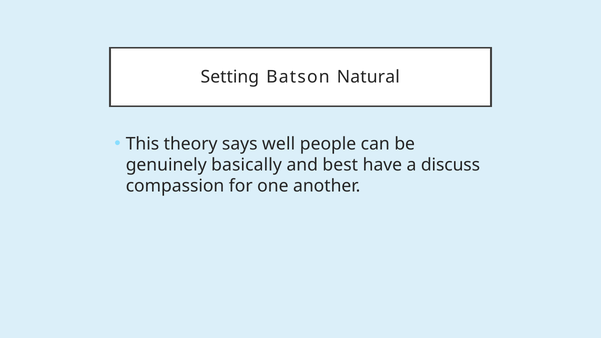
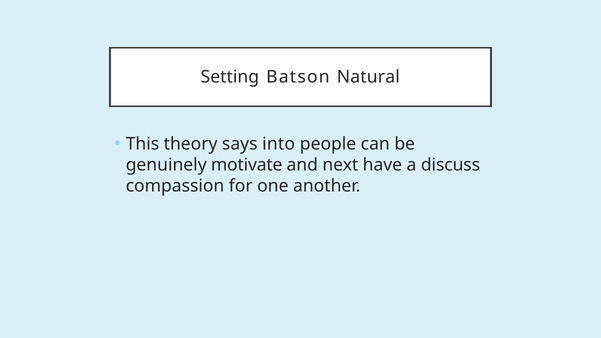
well: well -> into
basically: basically -> motivate
best: best -> next
